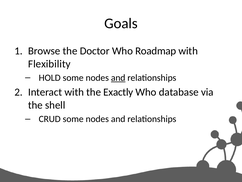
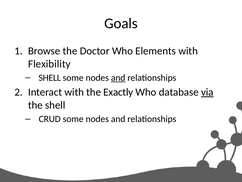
Roadmap: Roadmap -> Elements
HOLD at (50, 78): HOLD -> SHELL
via underline: none -> present
